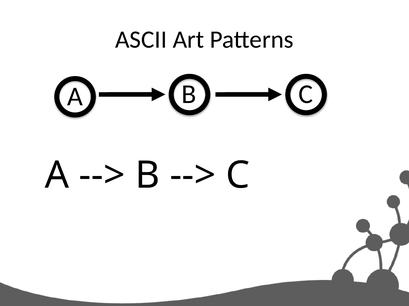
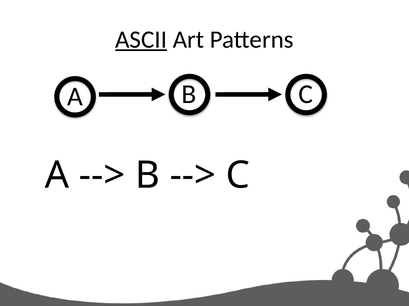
ASCII underline: none -> present
